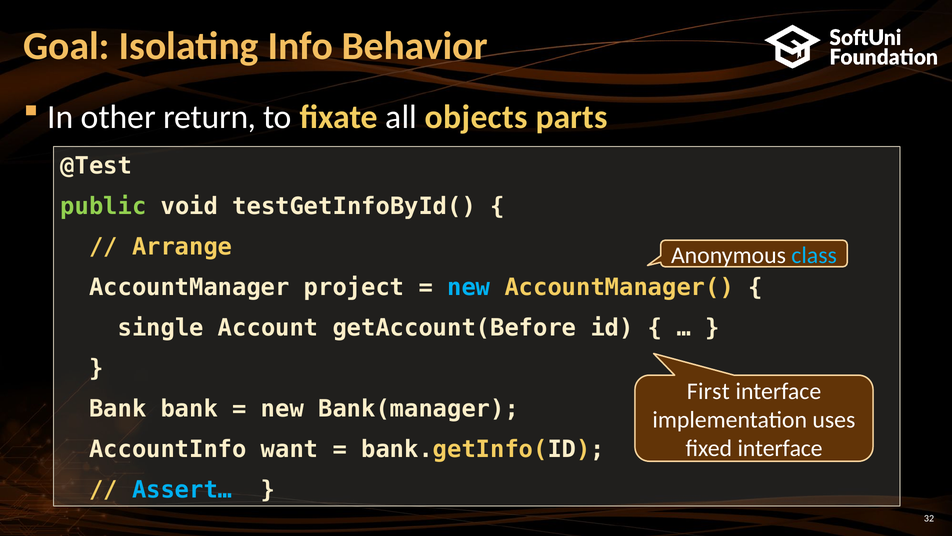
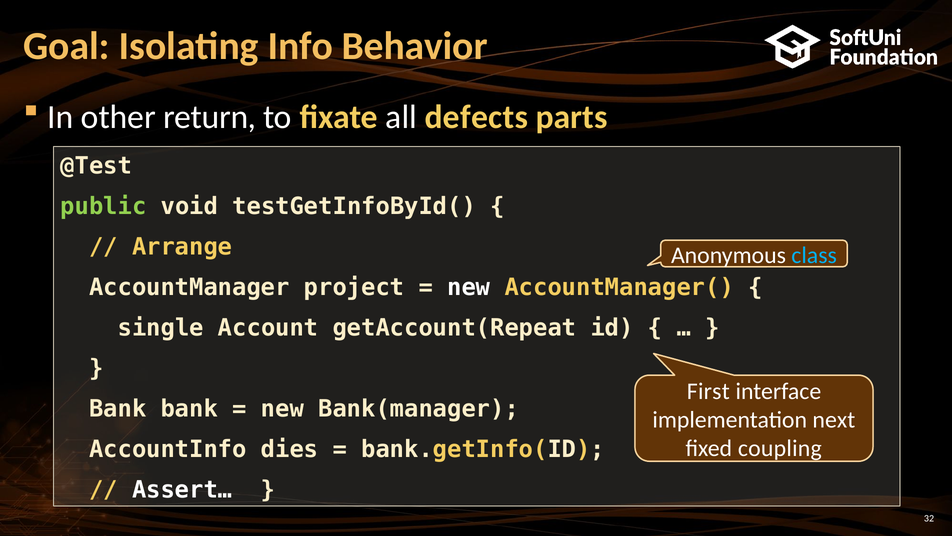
objects: objects -> defects
new at (469, 287) colour: light blue -> white
getAccount(Before: getAccount(Before -> getAccount(Repeat
uses: uses -> next
fixed interface: interface -> coupling
want: want -> dies
Assert… colour: light blue -> white
